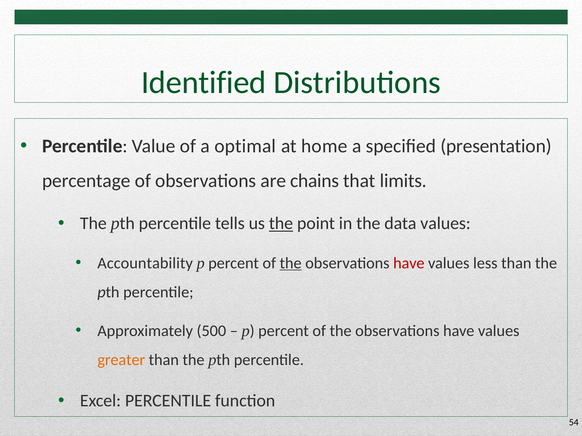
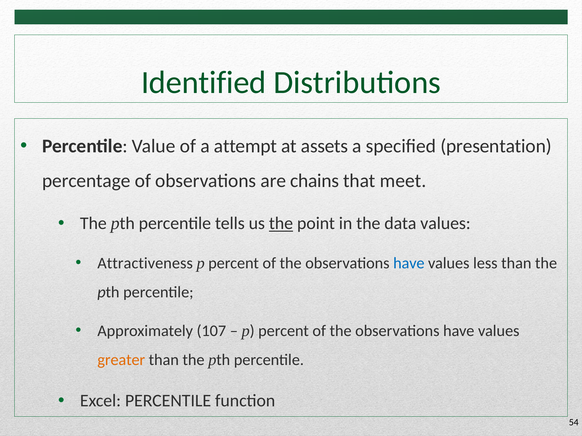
optimal: optimal -> attempt
home: home -> assets
limits: limits -> meet
Accountability: Accountability -> Attractiveness
the at (291, 263) underline: present -> none
have at (409, 263) colour: red -> blue
500: 500 -> 107
